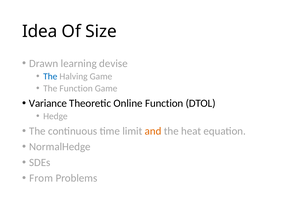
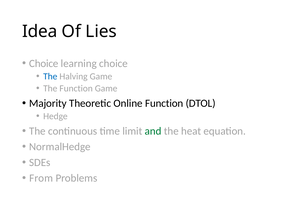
Size: Size -> Lies
Drawn at (44, 63): Drawn -> Choice
learning devise: devise -> choice
Variance: Variance -> Majority
and colour: orange -> green
